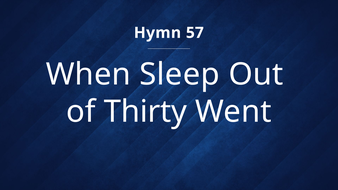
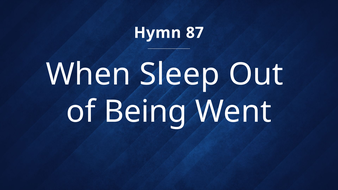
57: 57 -> 87
Thirty: Thirty -> Being
